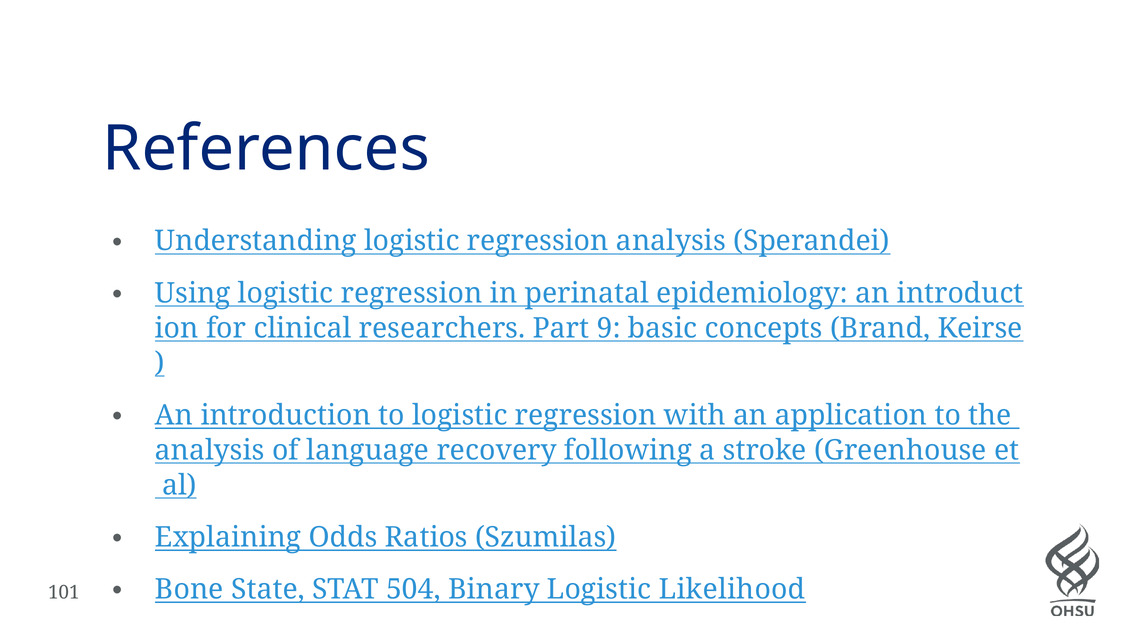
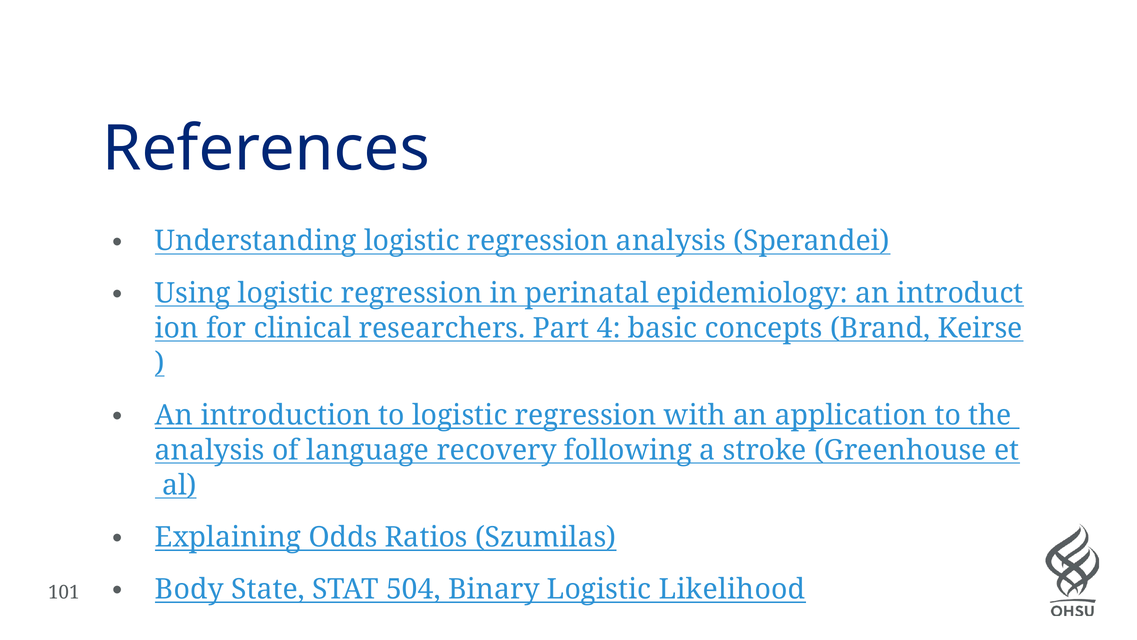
9: 9 -> 4
Bone: Bone -> Body
